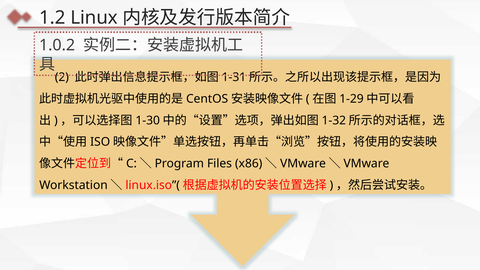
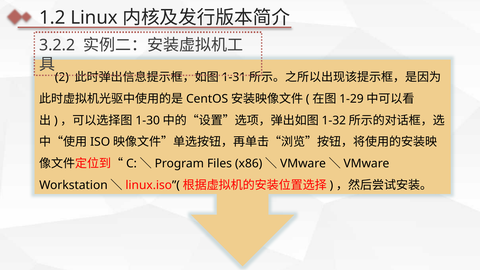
1.0.2: 1.0.2 -> 3.2.2
